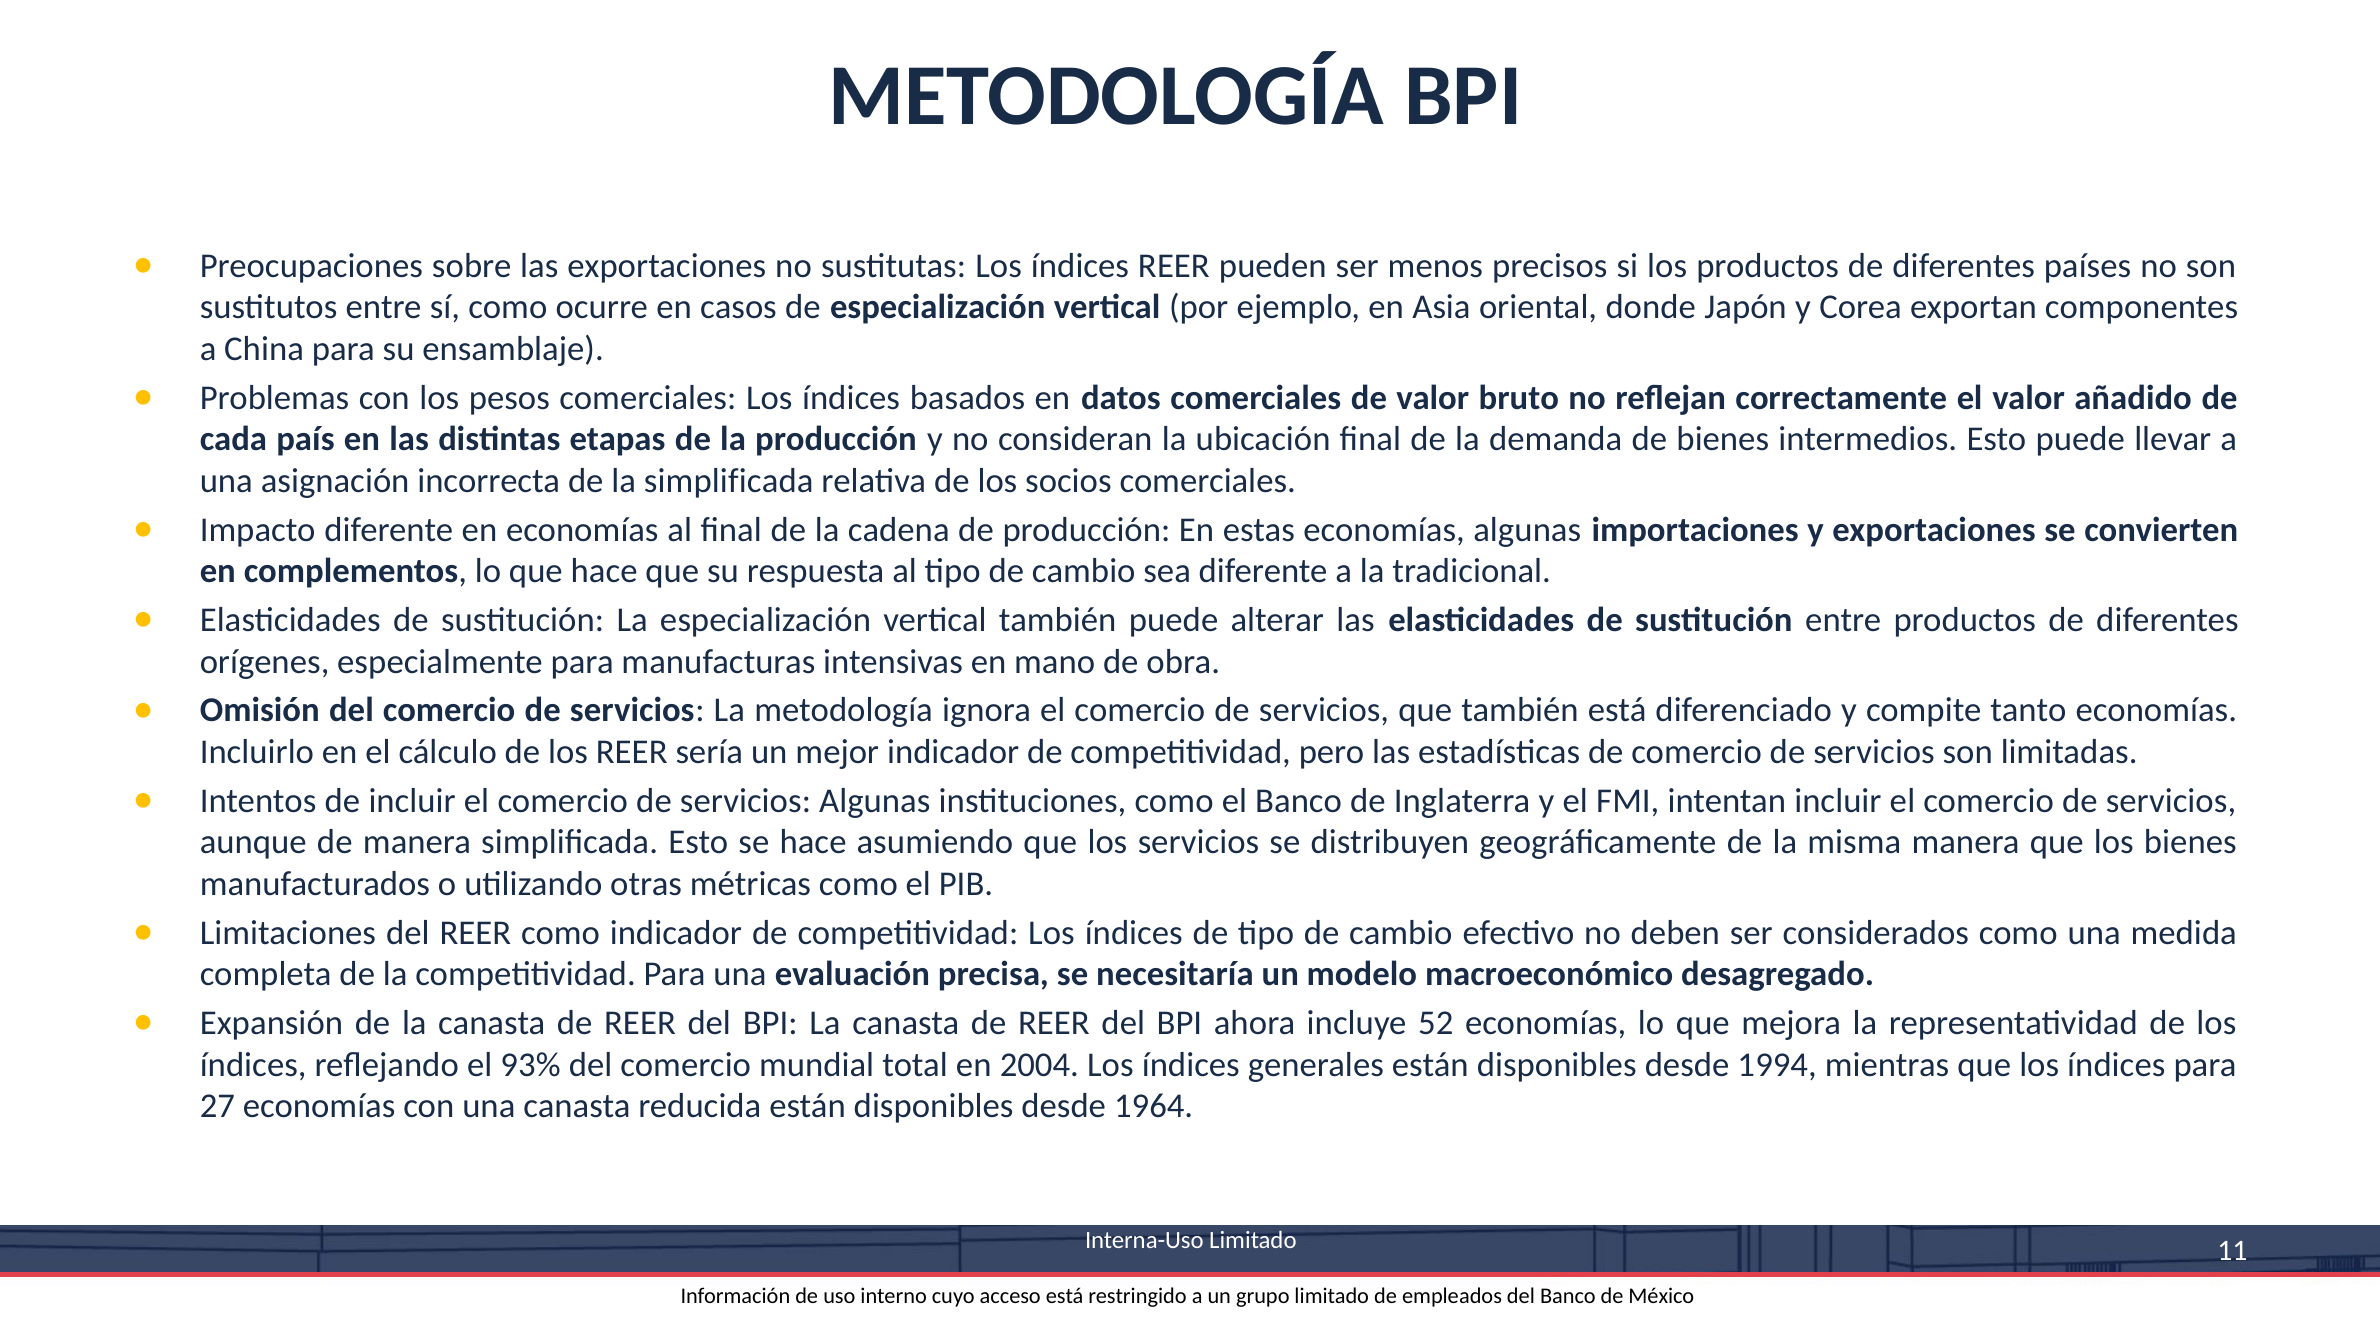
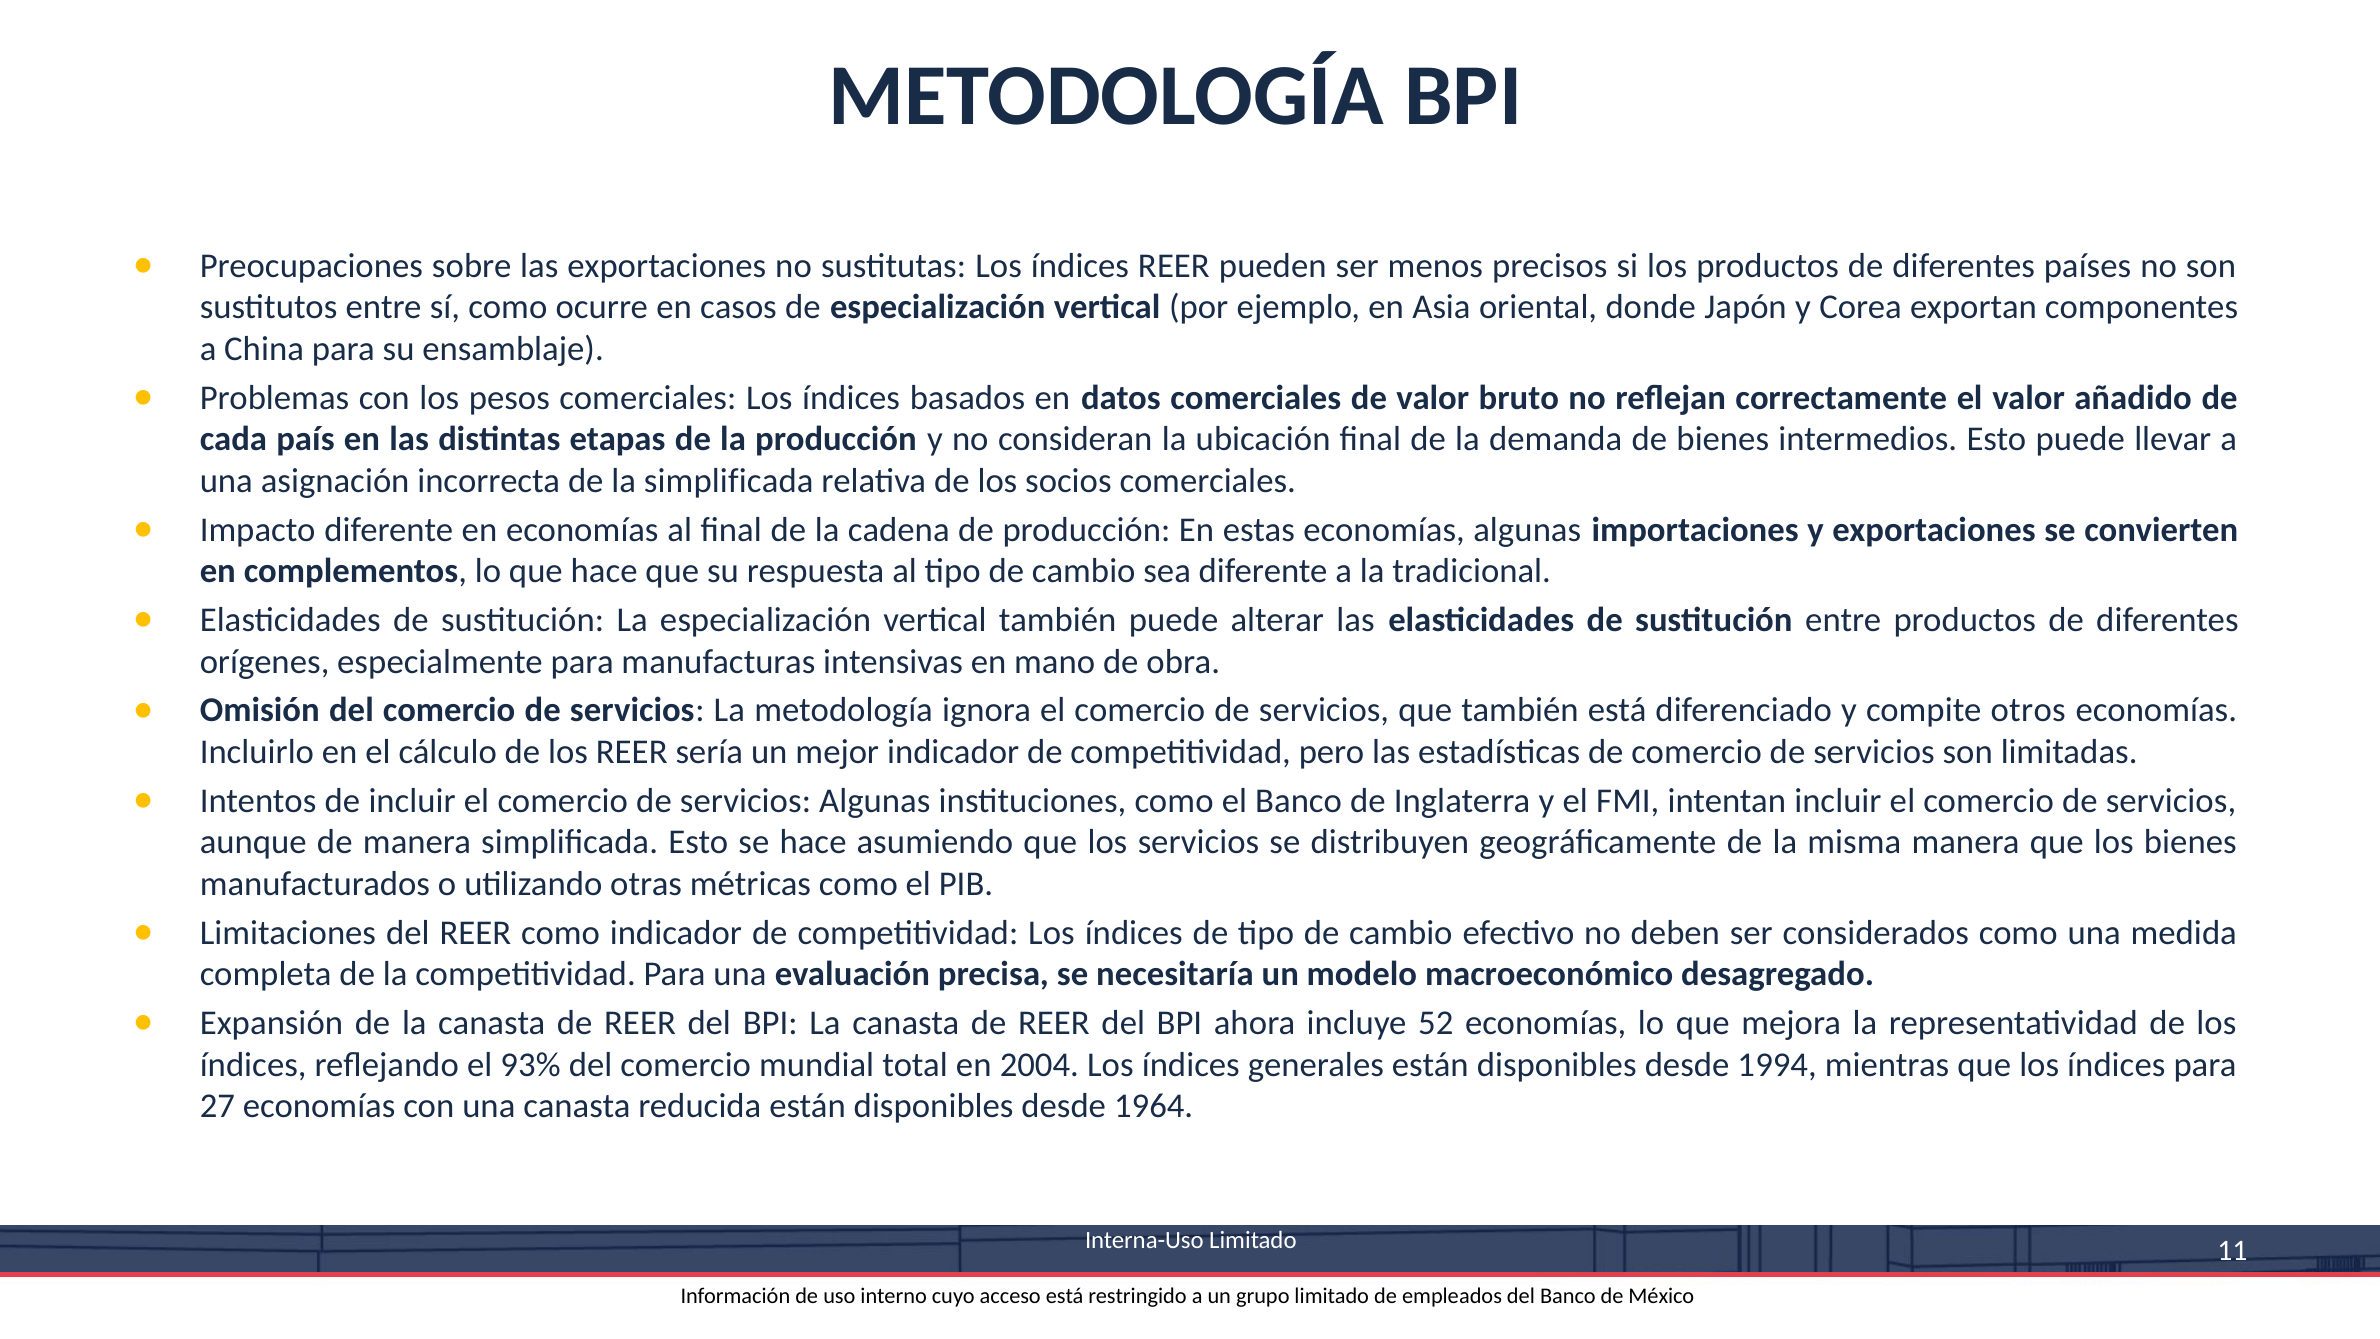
tanto: tanto -> otros
